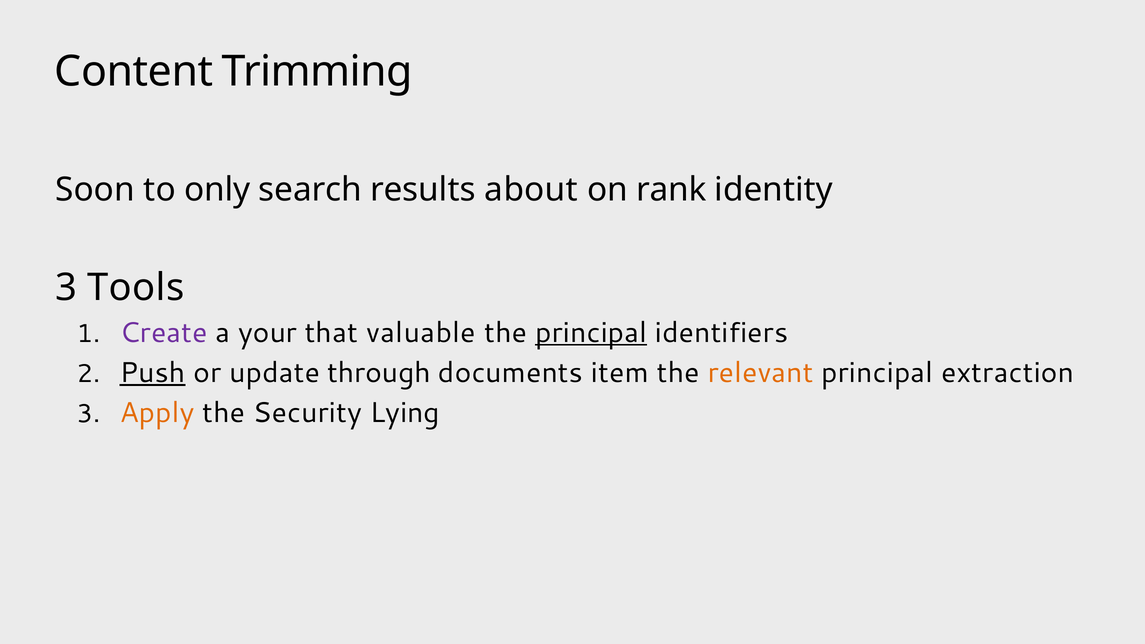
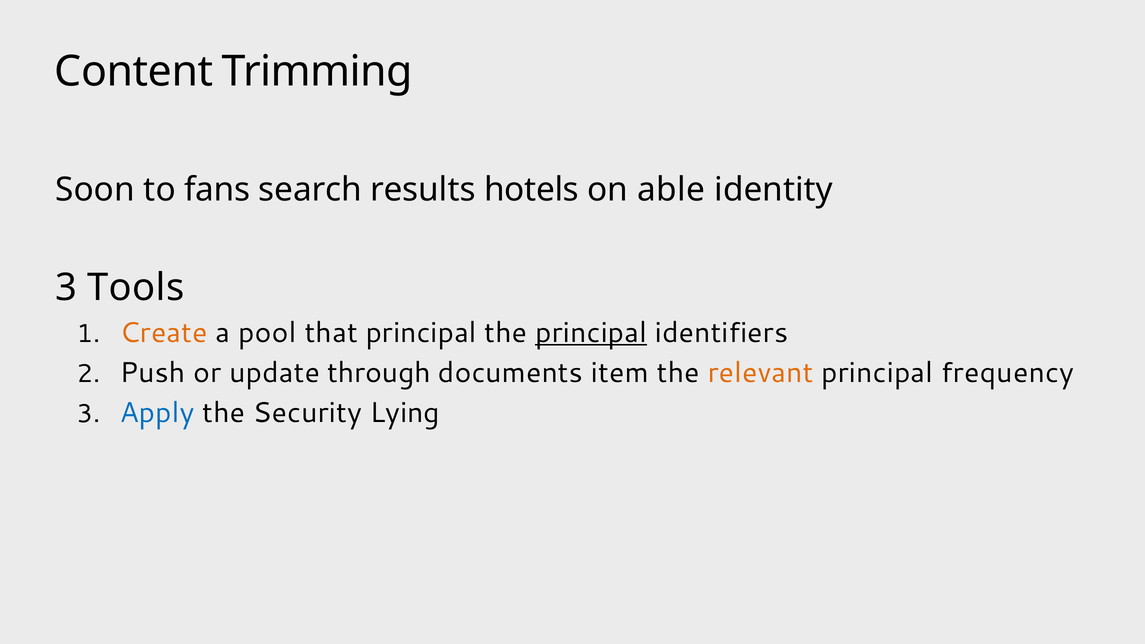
only: only -> fans
about: about -> hotels
rank: rank -> able
Create colour: purple -> orange
your: your -> pool
that valuable: valuable -> principal
Push underline: present -> none
extraction: extraction -> frequency
Apply colour: orange -> blue
